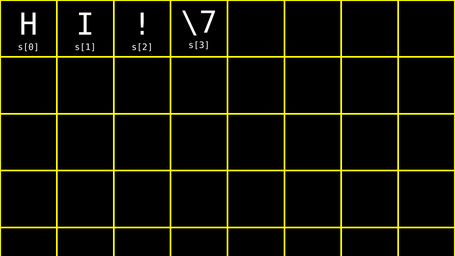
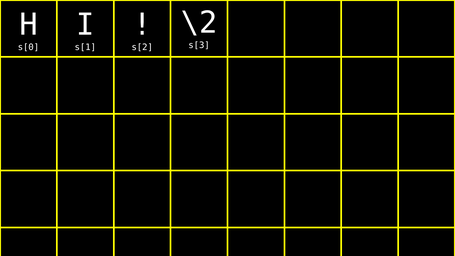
\7: \7 -> \2
